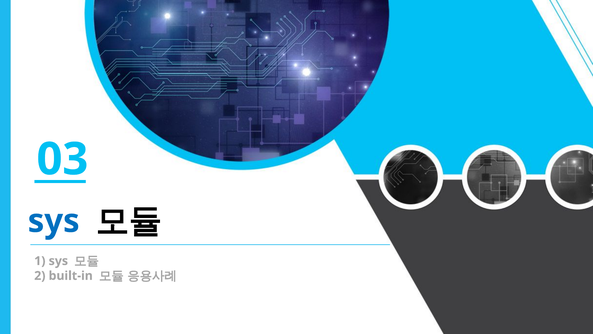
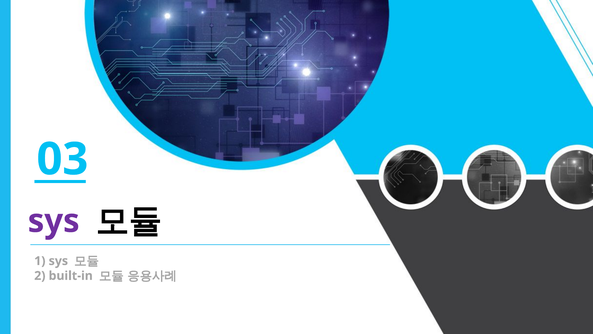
sys at (54, 221) colour: blue -> purple
